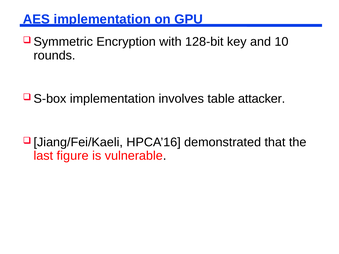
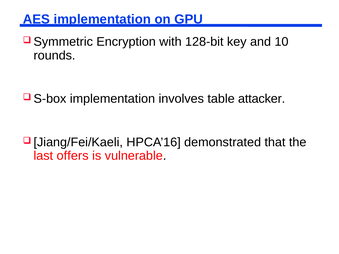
figure: figure -> offers
